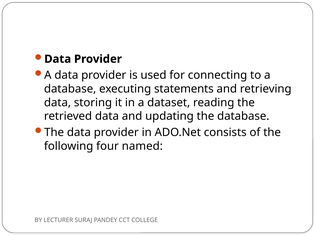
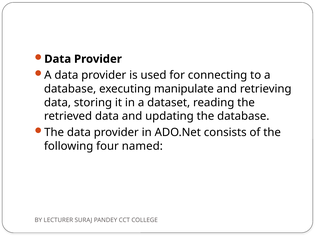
statements: statements -> manipulate
